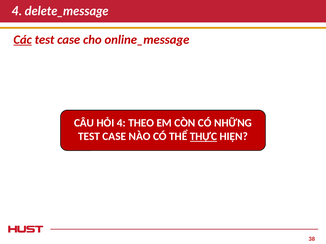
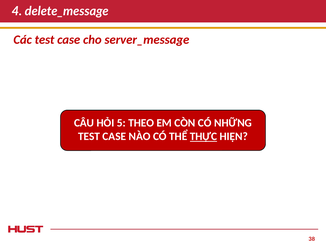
Các underline: present -> none
online_message: online_message -> server_message
HỎI 4: 4 -> 5
